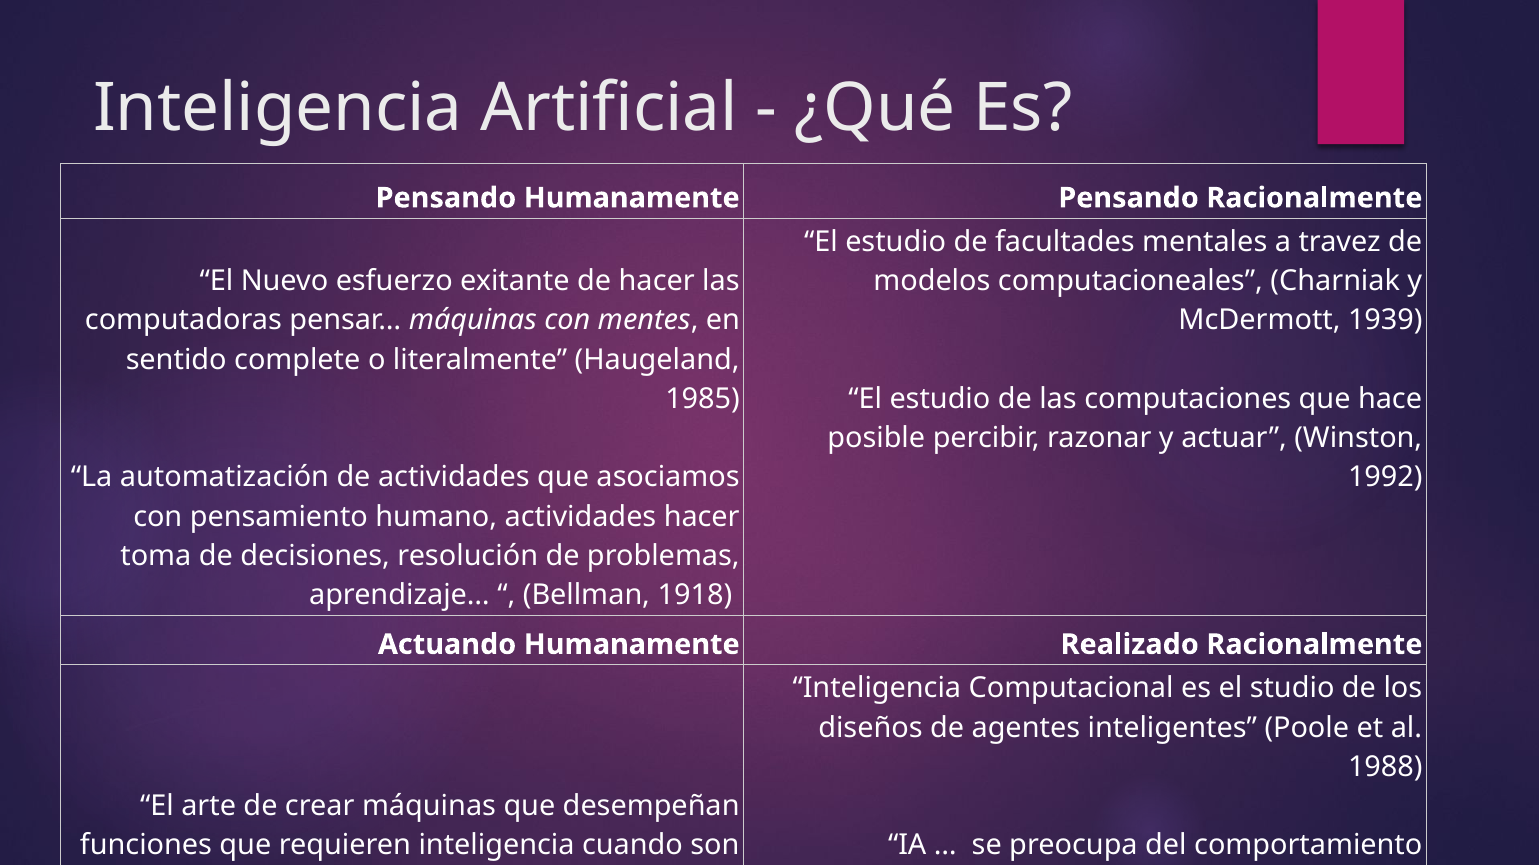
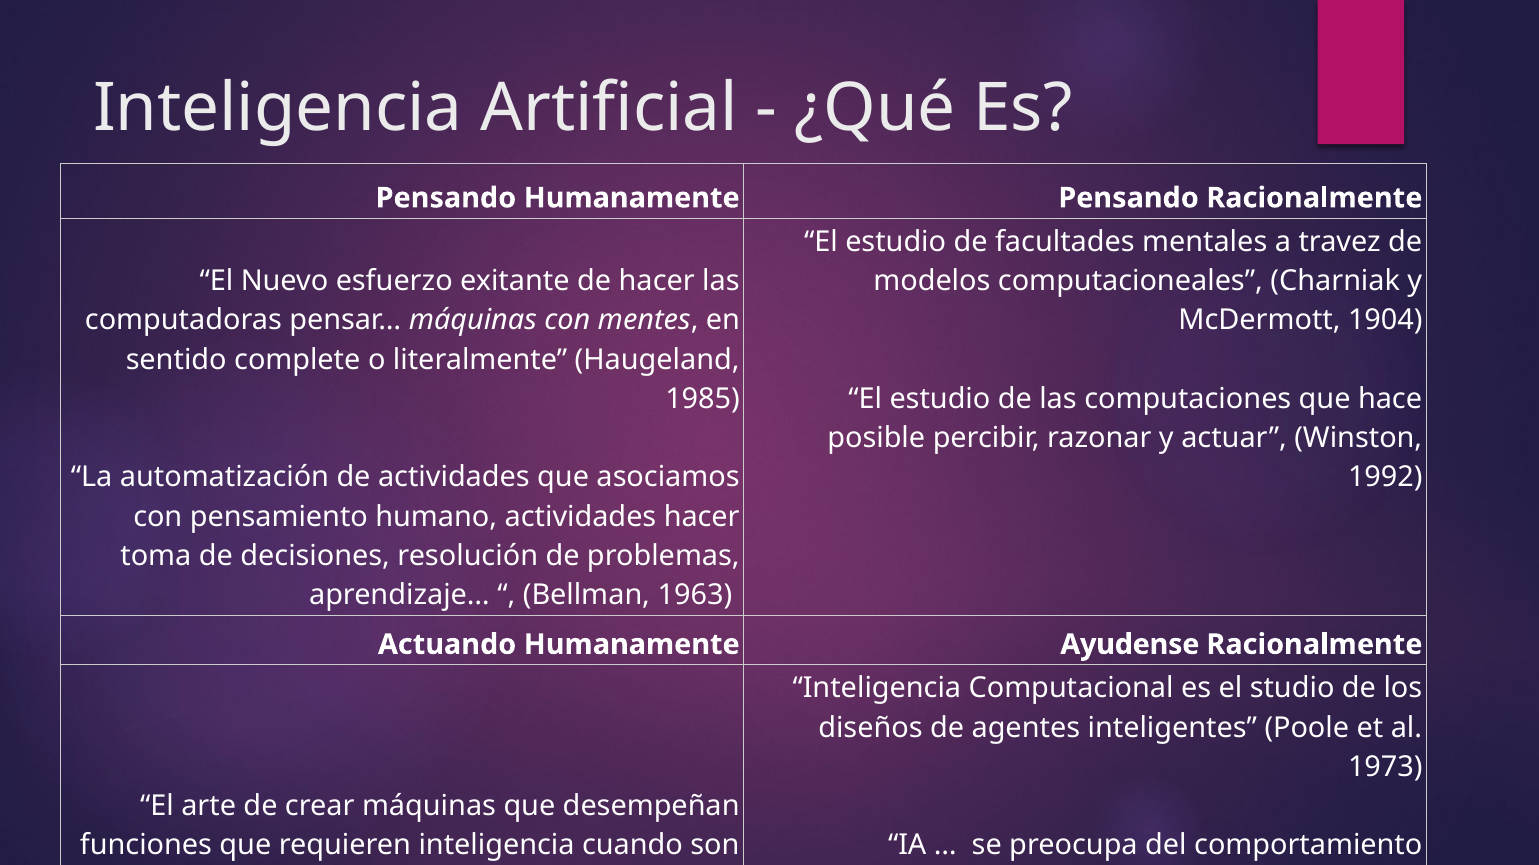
1939: 1939 -> 1904
1918: 1918 -> 1963
Realizado: Realizado -> Ayudense
1988: 1988 -> 1973
